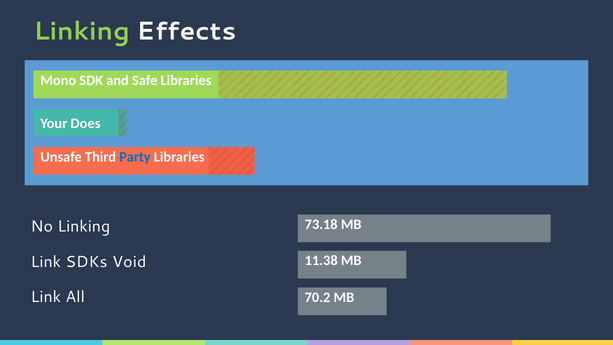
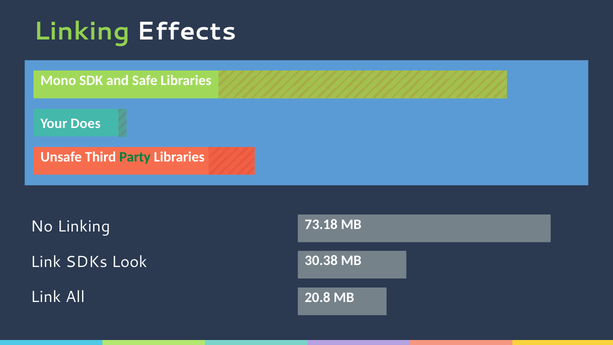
Party colour: blue -> green
11.38: 11.38 -> 30.38
Void: Void -> Look
70.2: 70.2 -> 20.8
